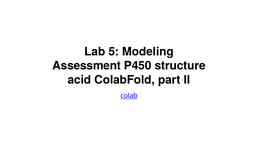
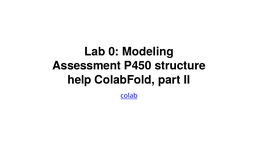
5: 5 -> 0
acid: acid -> help
